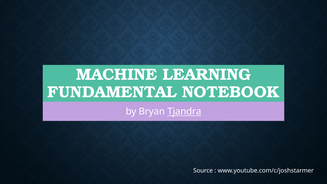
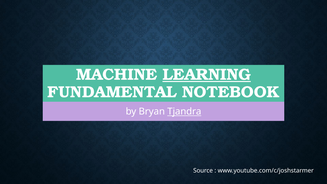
LEARNING underline: none -> present
